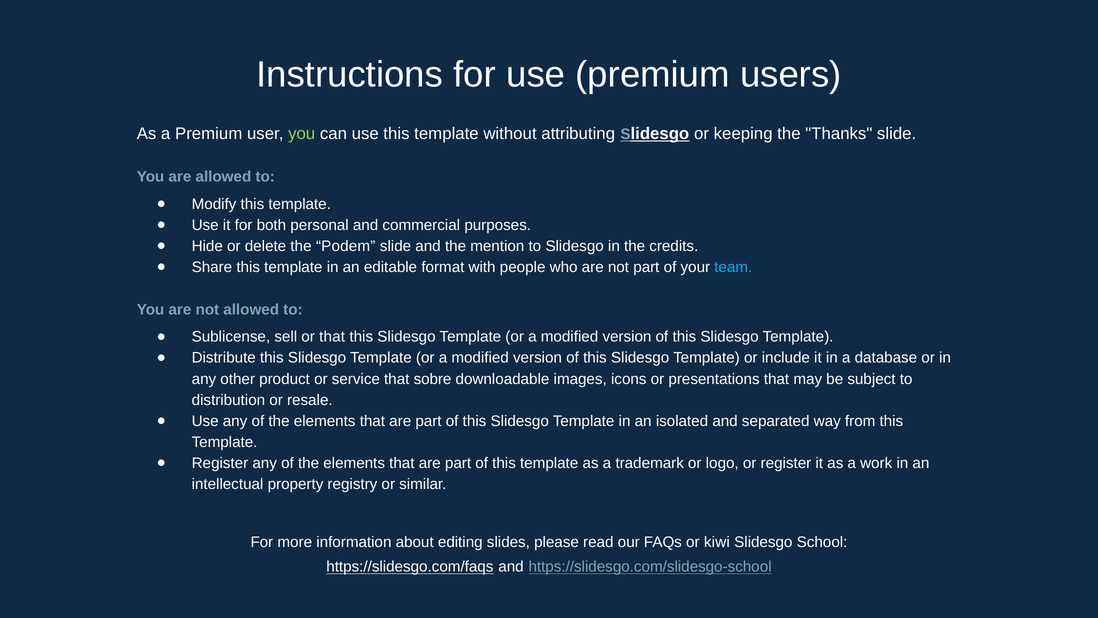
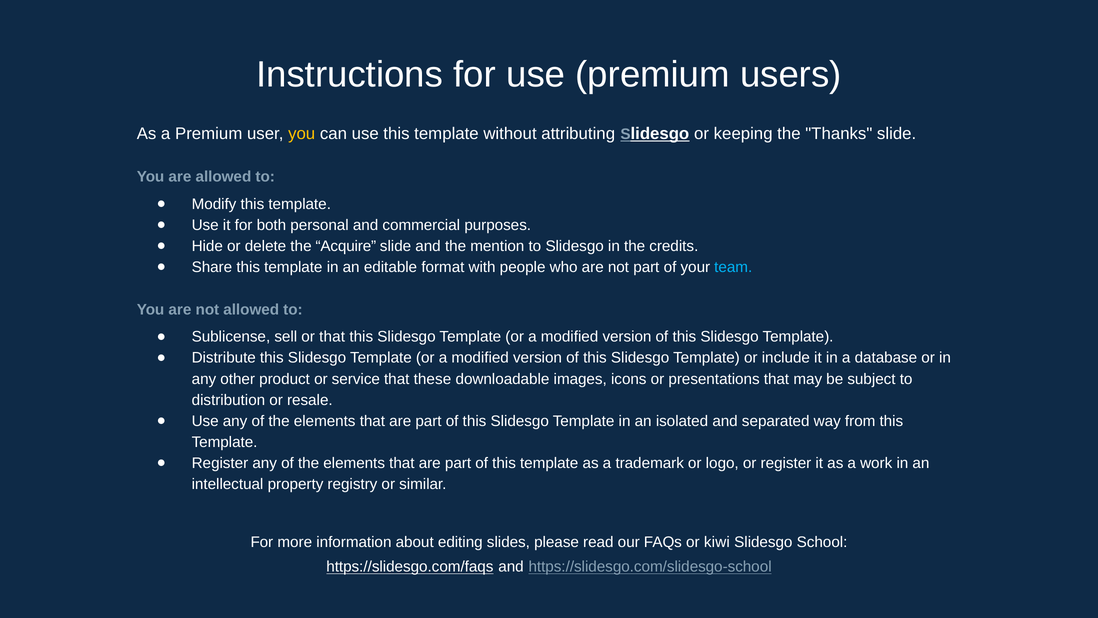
you at (302, 134) colour: light green -> yellow
Podem: Podem -> Acquire
sobre: sobre -> these
